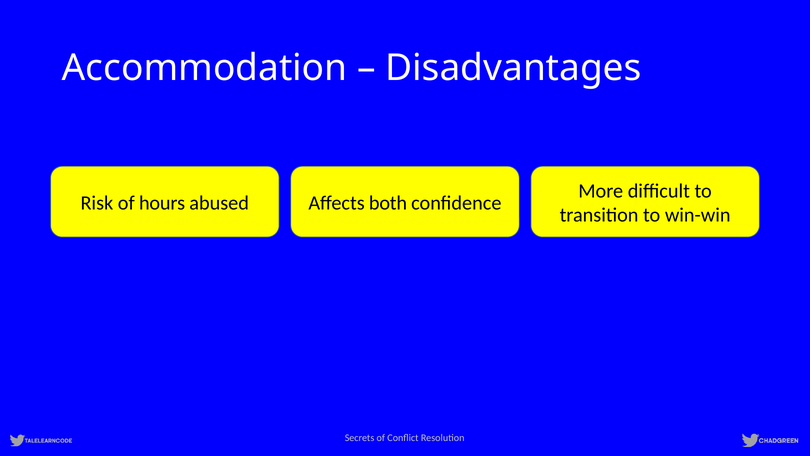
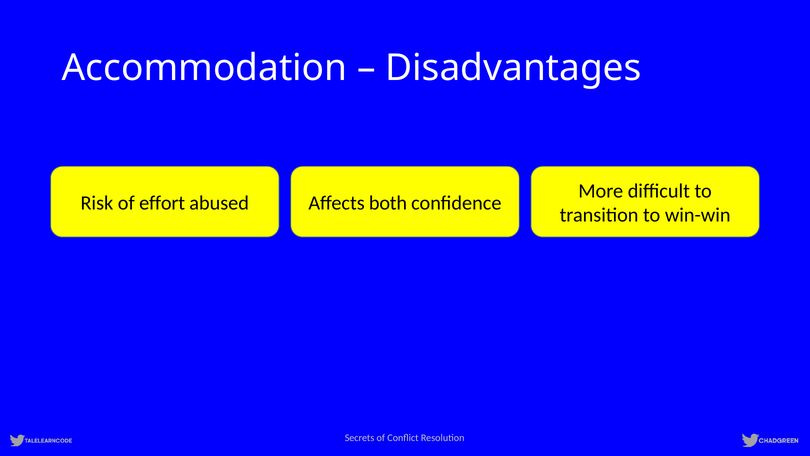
hours: hours -> effort
